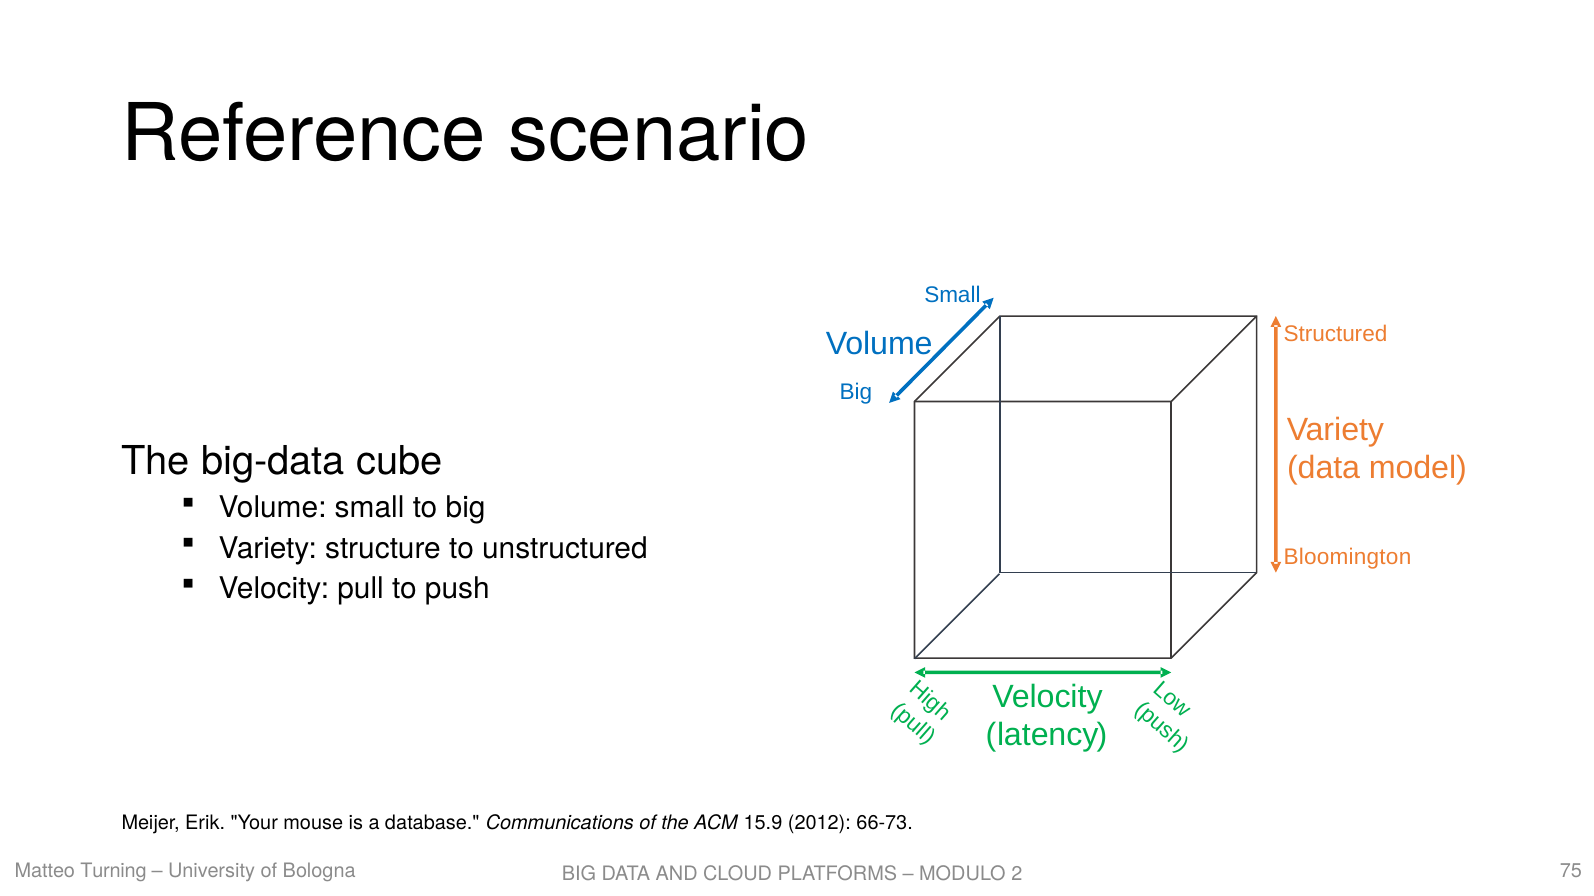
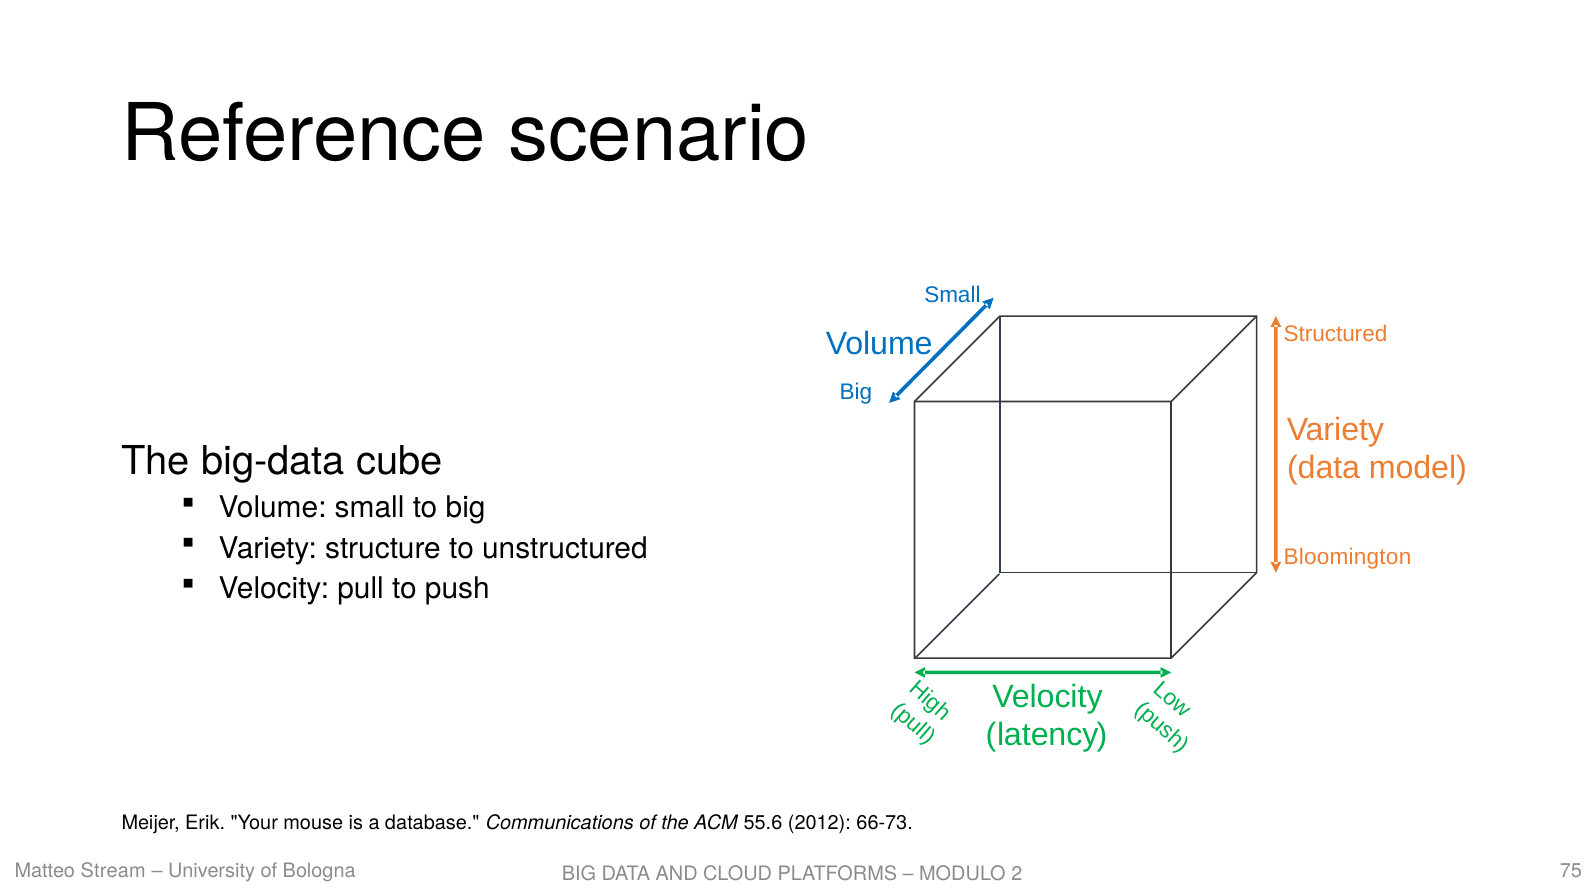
15.9: 15.9 -> 55.6
Turning: Turning -> Stream
